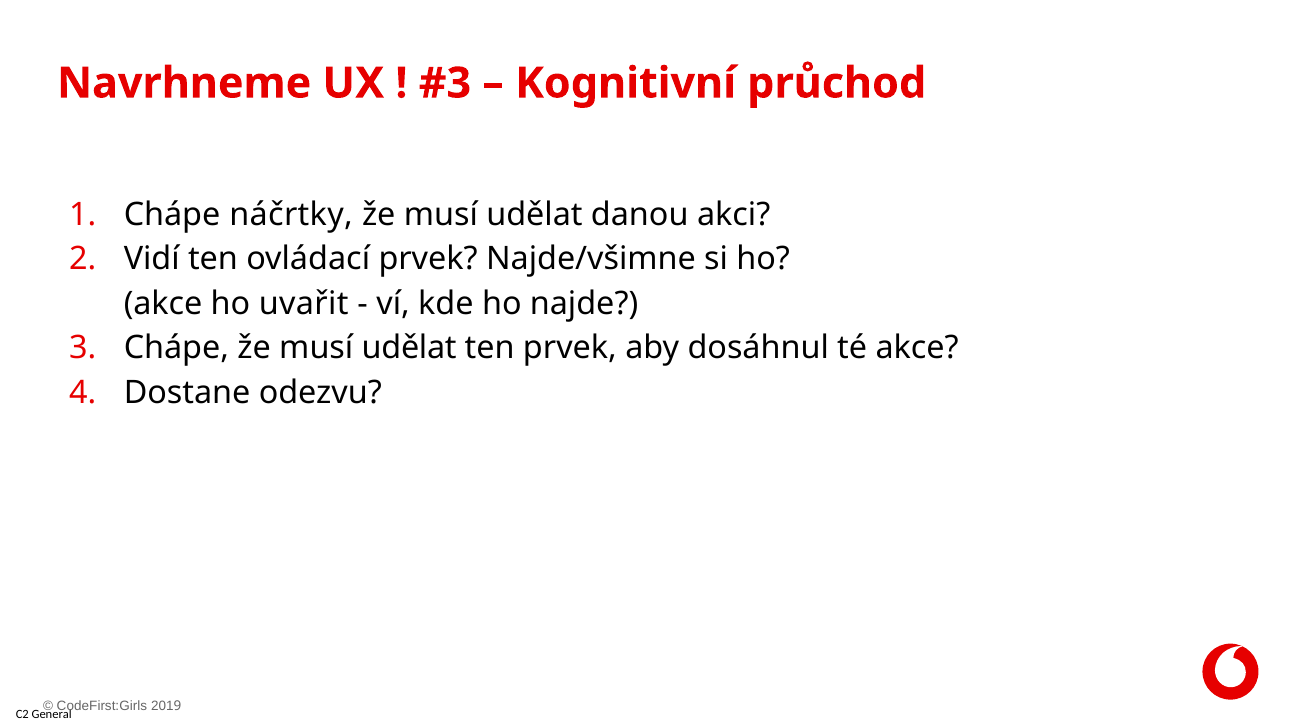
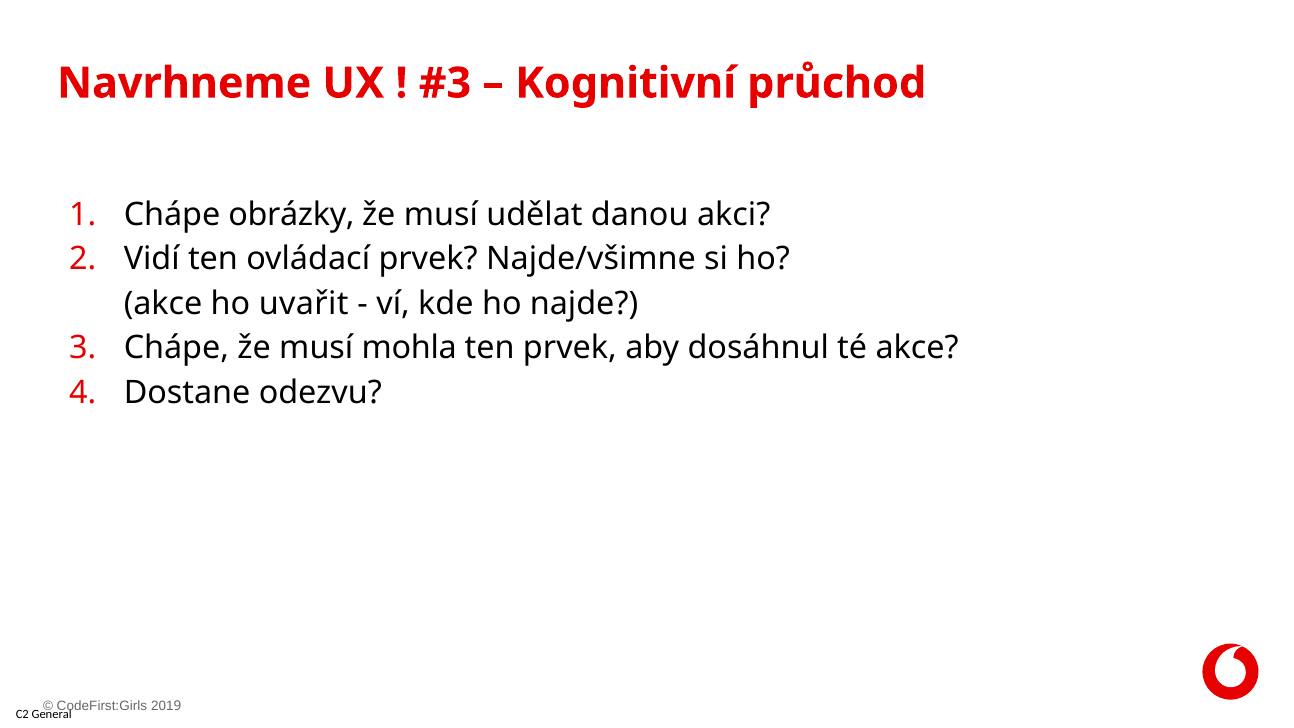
náčrtky: náčrtky -> obrázky
Chápe že musí udělat: udělat -> mohla
